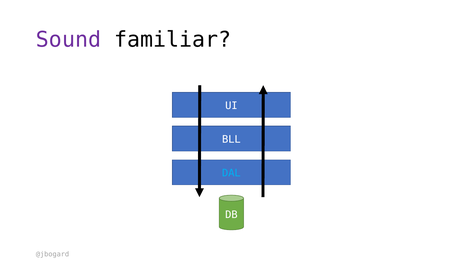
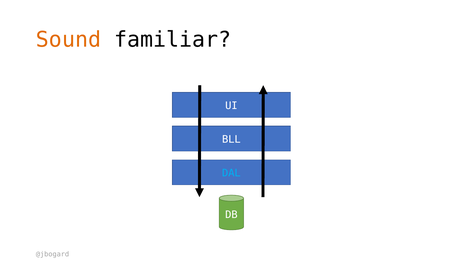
Sound colour: purple -> orange
